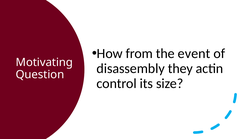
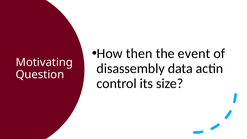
from: from -> then
they: they -> data
